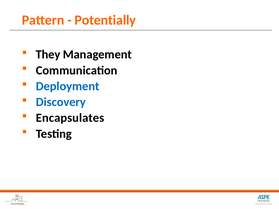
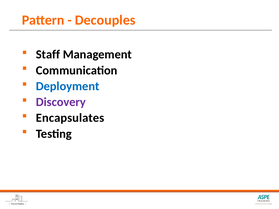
Potentially: Potentially -> Decouples
They: They -> Staff
Discovery colour: blue -> purple
